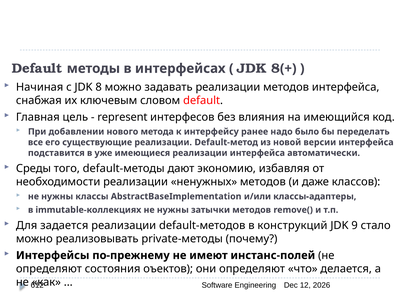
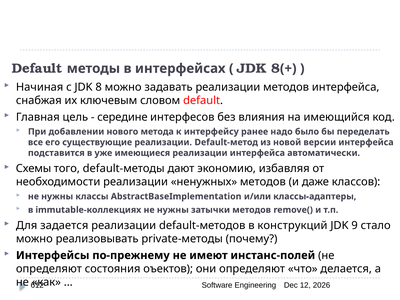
represent: represent -> середине
Среды: Среды -> Схемы
